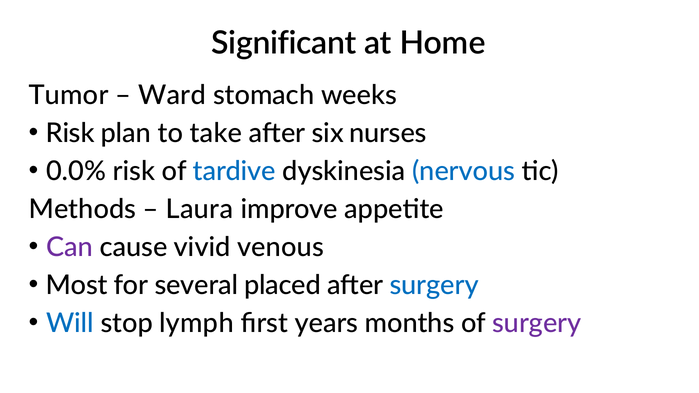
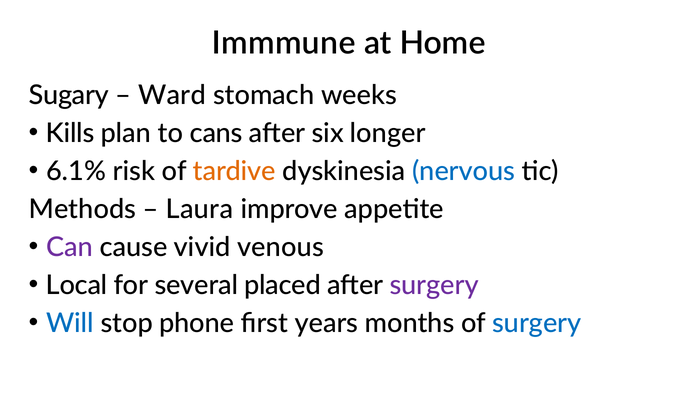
Significant: Significant -> Immmune
Tumor: Tumor -> Sugary
Risk at (70, 133): Risk -> Kills
take: take -> cans
nurses: nurses -> longer
0.0%: 0.0% -> 6.1%
tardive colour: blue -> orange
Most: Most -> Local
surgery at (434, 286) colour: blue -> purple
lymph: lymph -> phone
surgery at (537, 324) colour: purple -> blue
